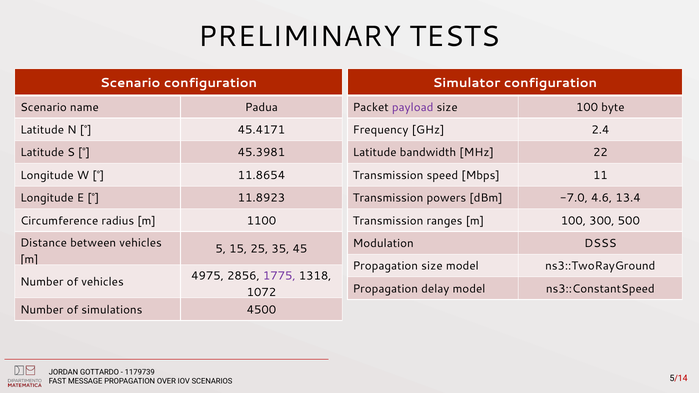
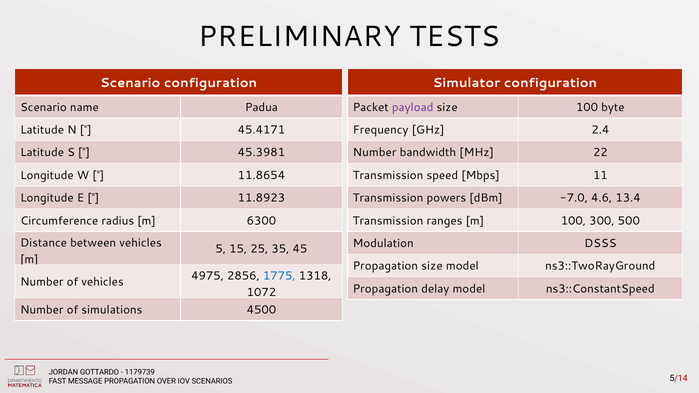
Latitude at (375, 153): Latitude -> Number
1100: 1100 -> 6300
1775 colour: purple -> blue
